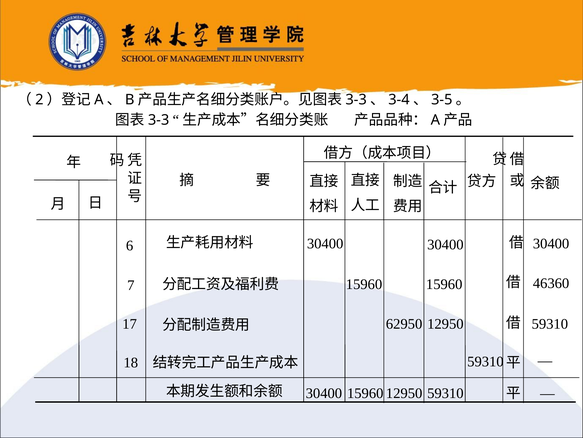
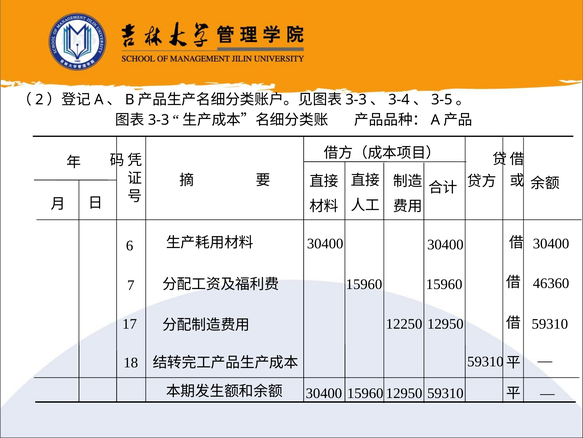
62950: 62950 -> 12250
